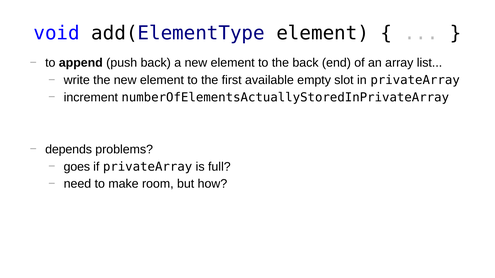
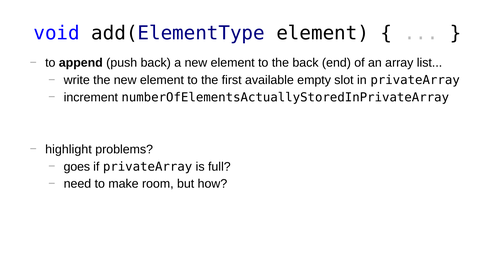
depends: depends -> highlight
